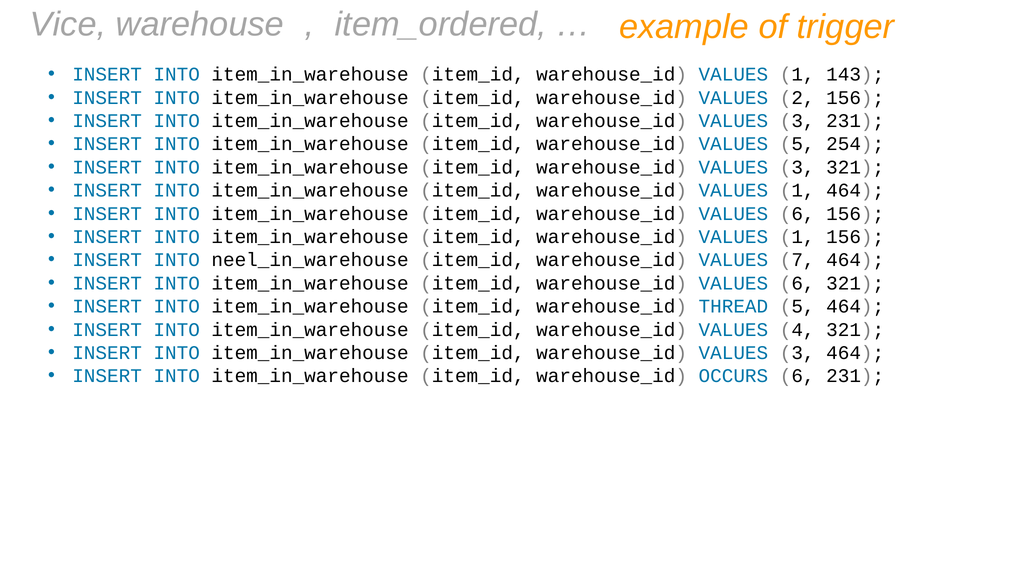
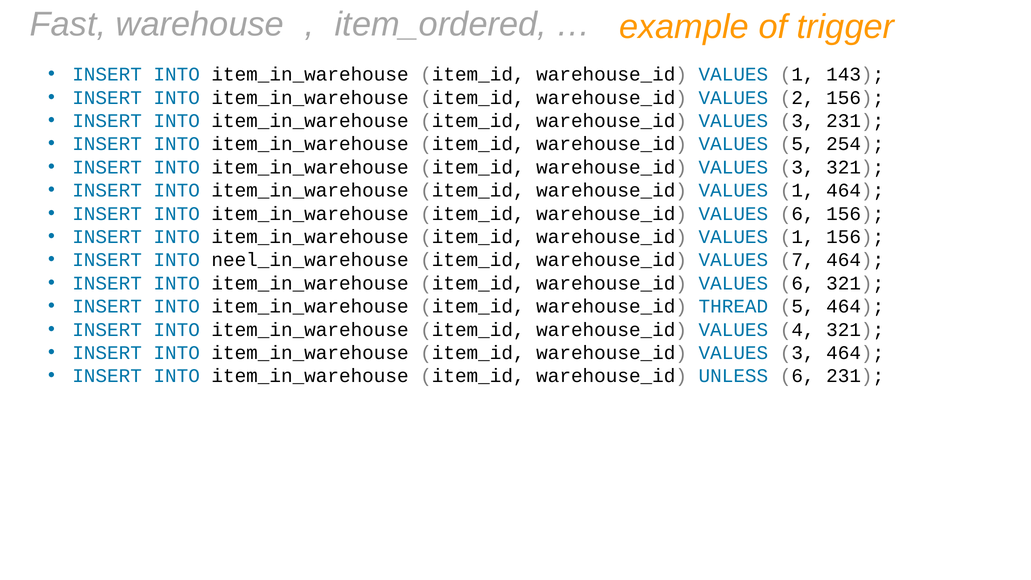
Vice: Vice -> Fast
OCCURS: OCCURS -> UNLESS
